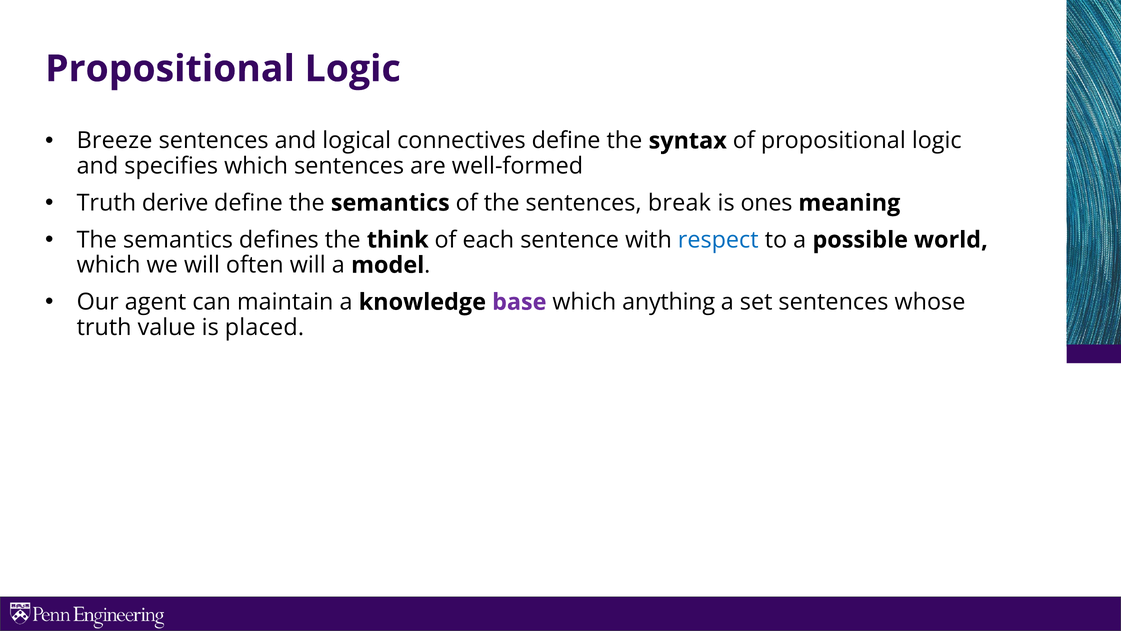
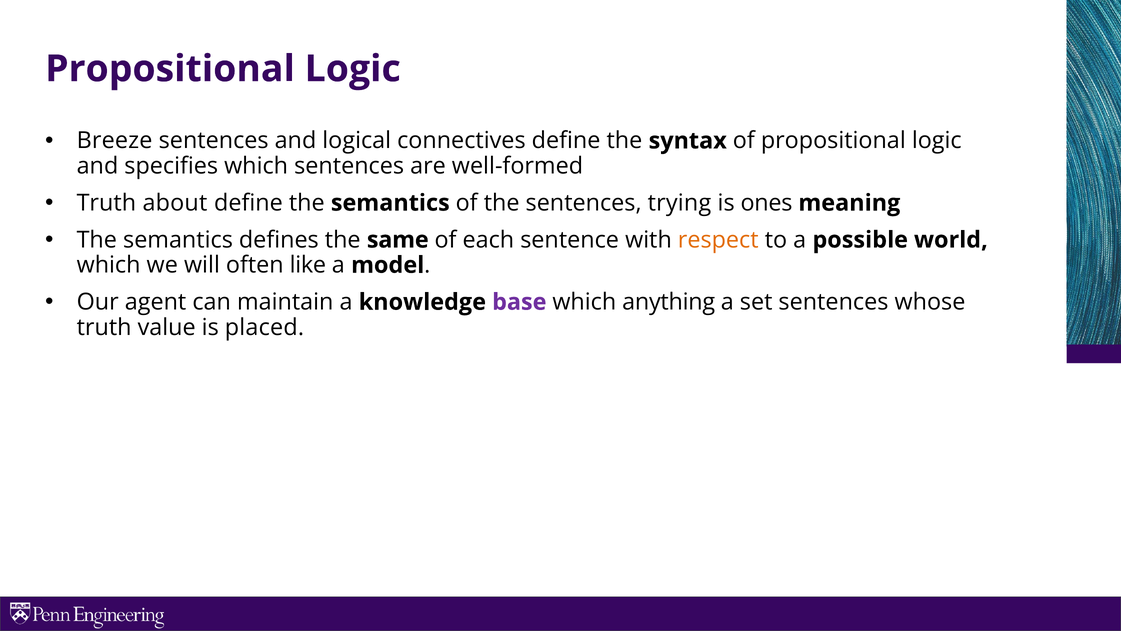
derive: derive -> about
break: break -> trying
think: think -> same
respect colour: blue -> orange
often will: will -> like
